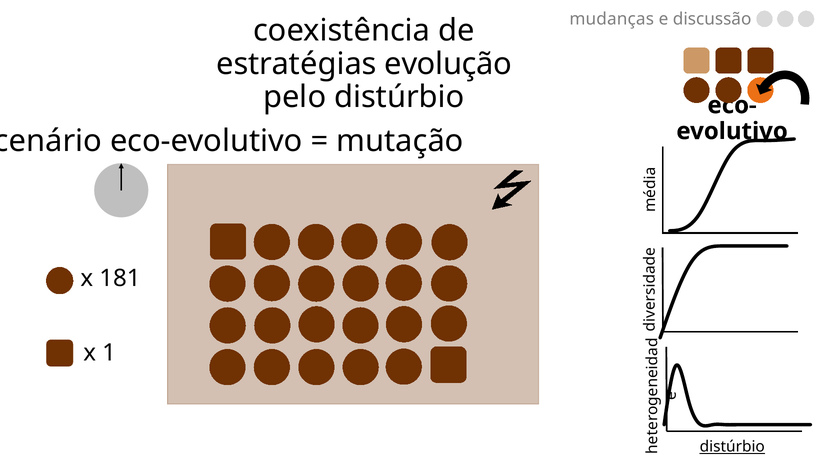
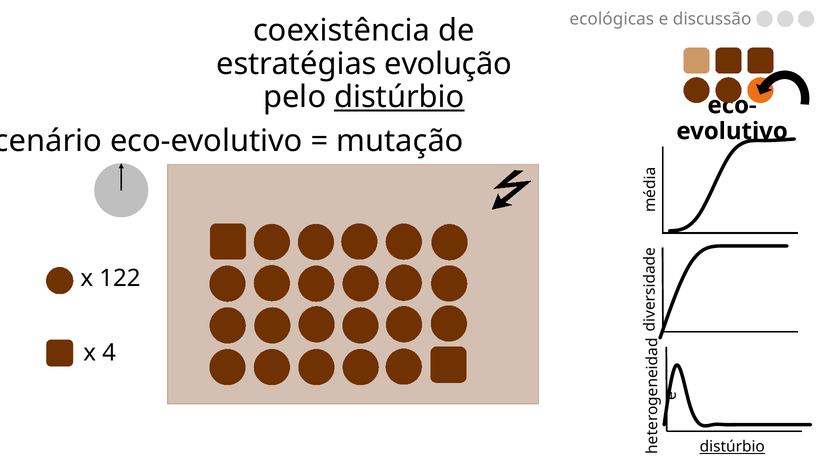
mudanças: mudanças -> ecológicas
distúrbio at (399, 97) underline: none -> present
181: 181 -> 122
1: 1 -> 4
